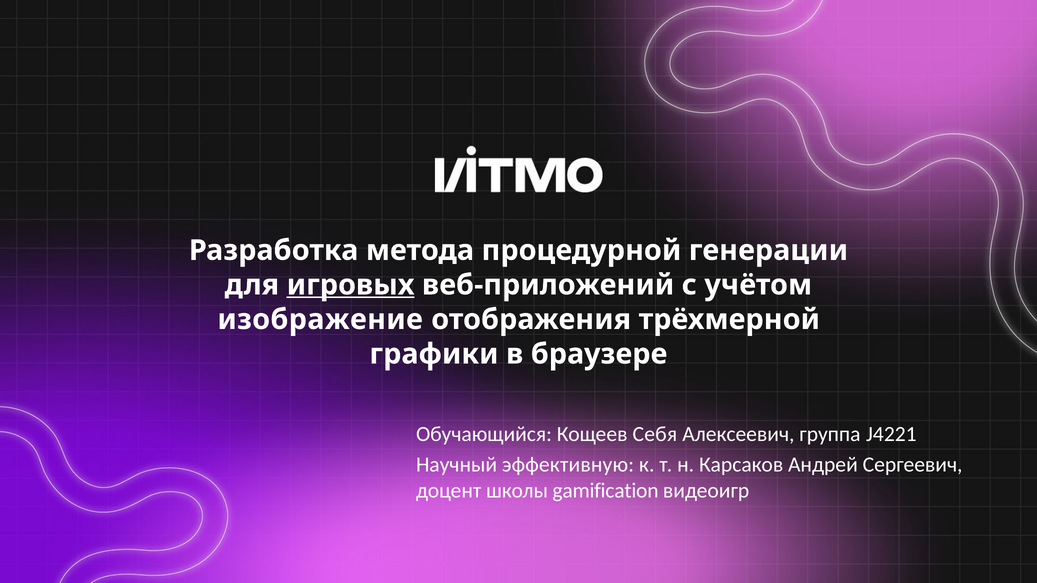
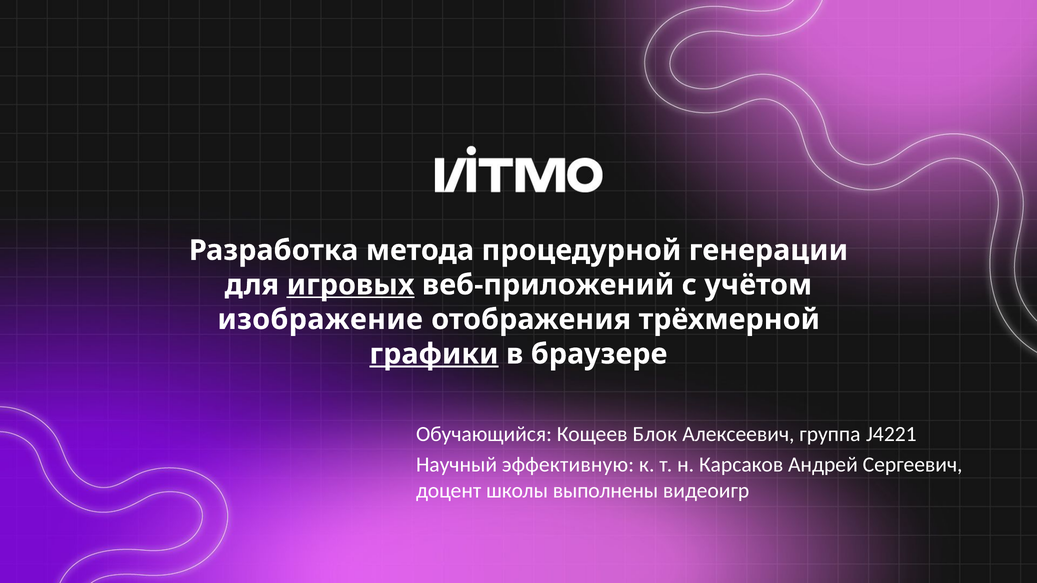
графики underline: none -> present
Себя: Себя -> Блок
gamification: gamification -> выполнены
